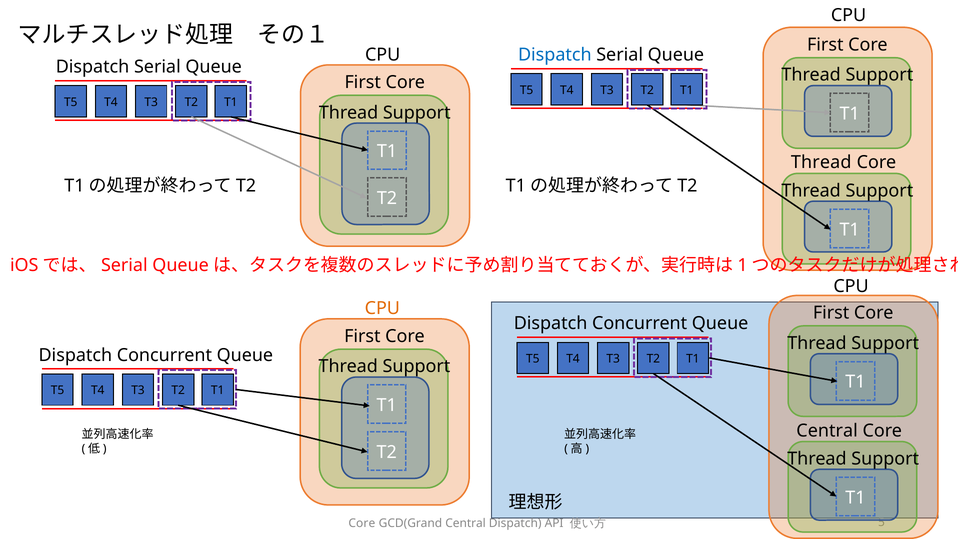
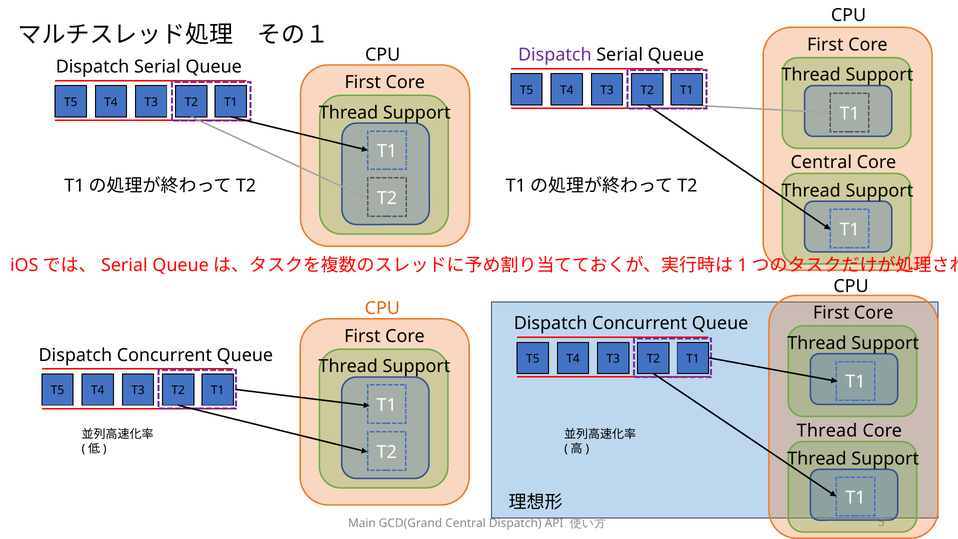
Dispatch at (555, 55) colour: blue -> purple
Thread at (821, 162): Thread -> Central
Central at (827, 430): Central -> Thread
Core at (362, 523): Core -> Main
